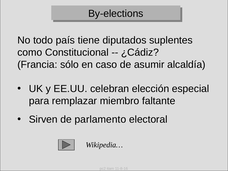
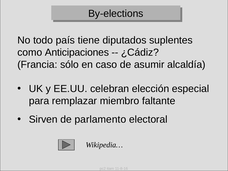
Constitucional: Constitucional -> Anticipaciones
